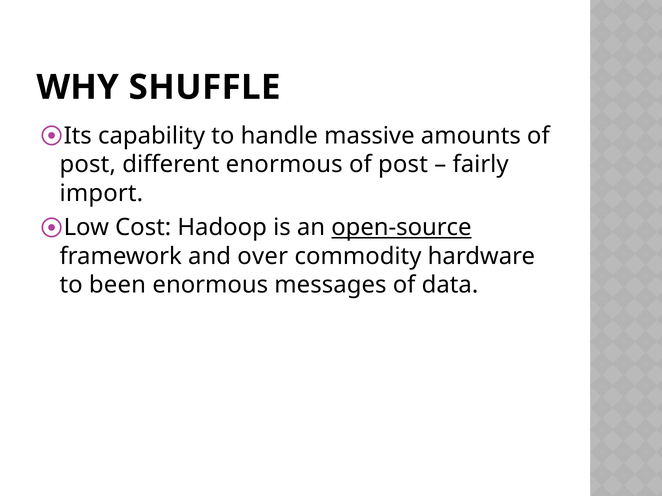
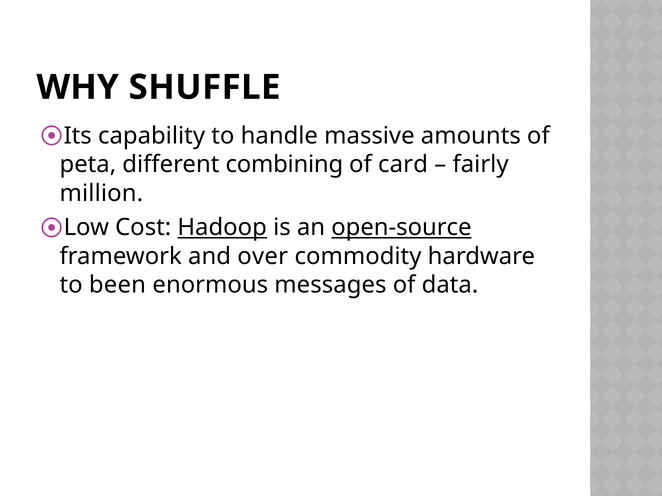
post at (88, 165): post -> peta
different enormous: enormous -> combining
post at (403, 165): post -> card
import: import -> million
Hadoop underline: none -> present
